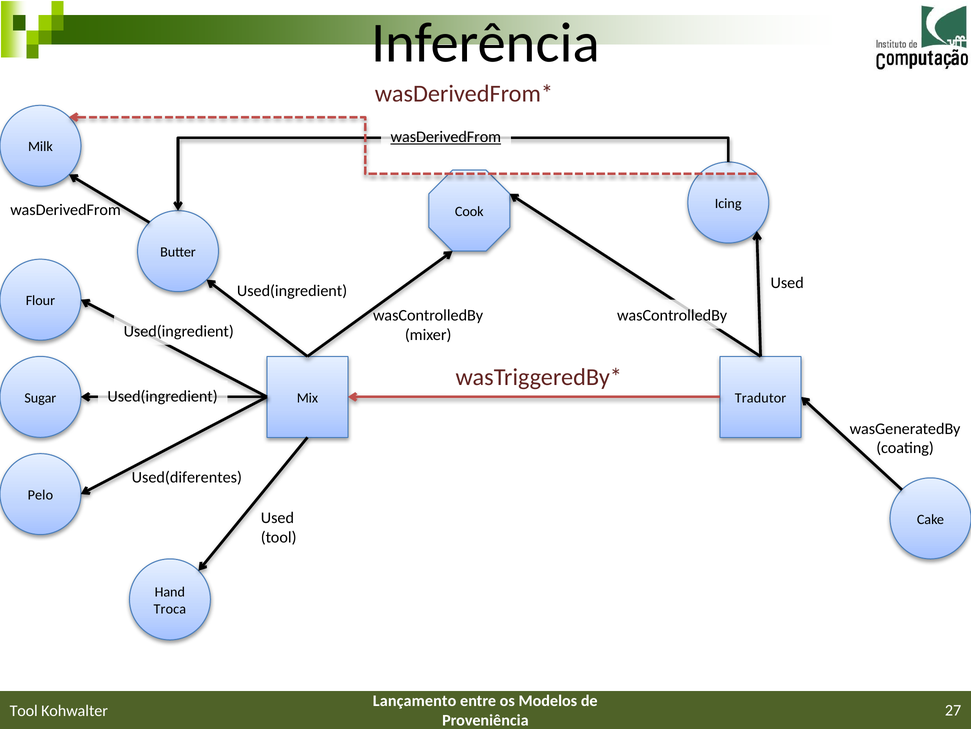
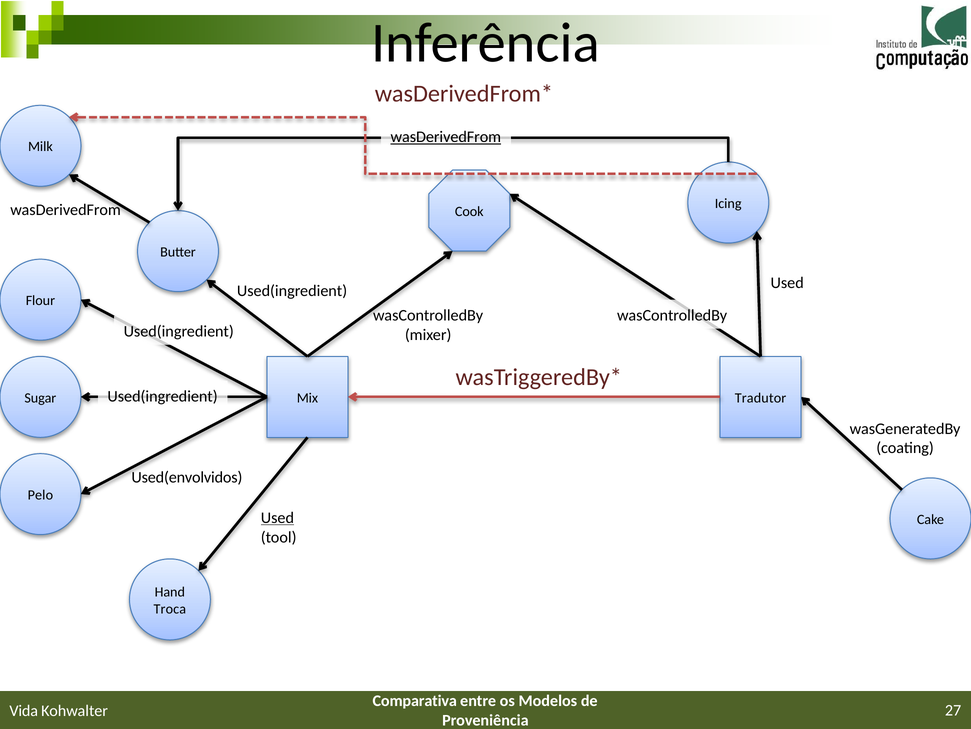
Used(diferentes: Used(diferentes -> Used(envolvidos
Used at (277, 517) underline: none -> present
Lançamento: Lançamento -> Comparativa
Tool at (24, 710): Tool -> Vida
